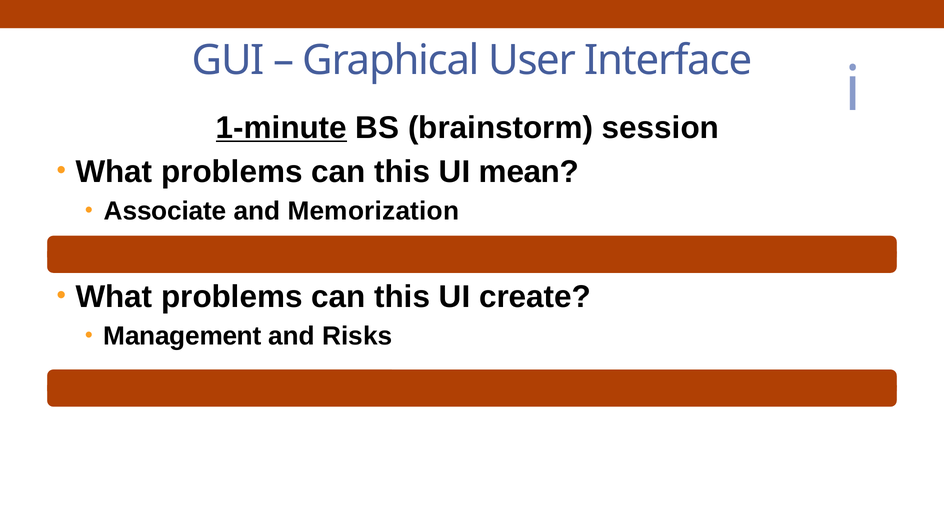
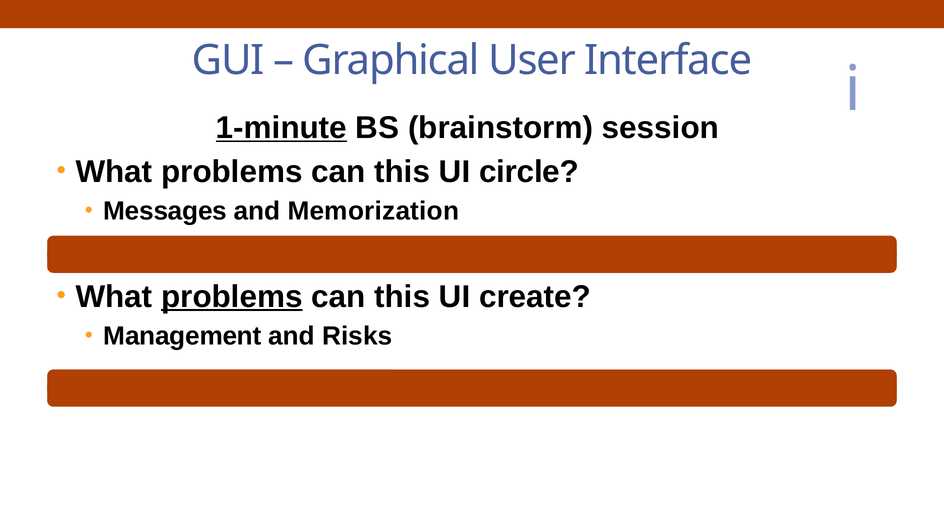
mean: mean -> circle
Associate: Associate -> Messages
problems at (232, 297) underline: none -> present
